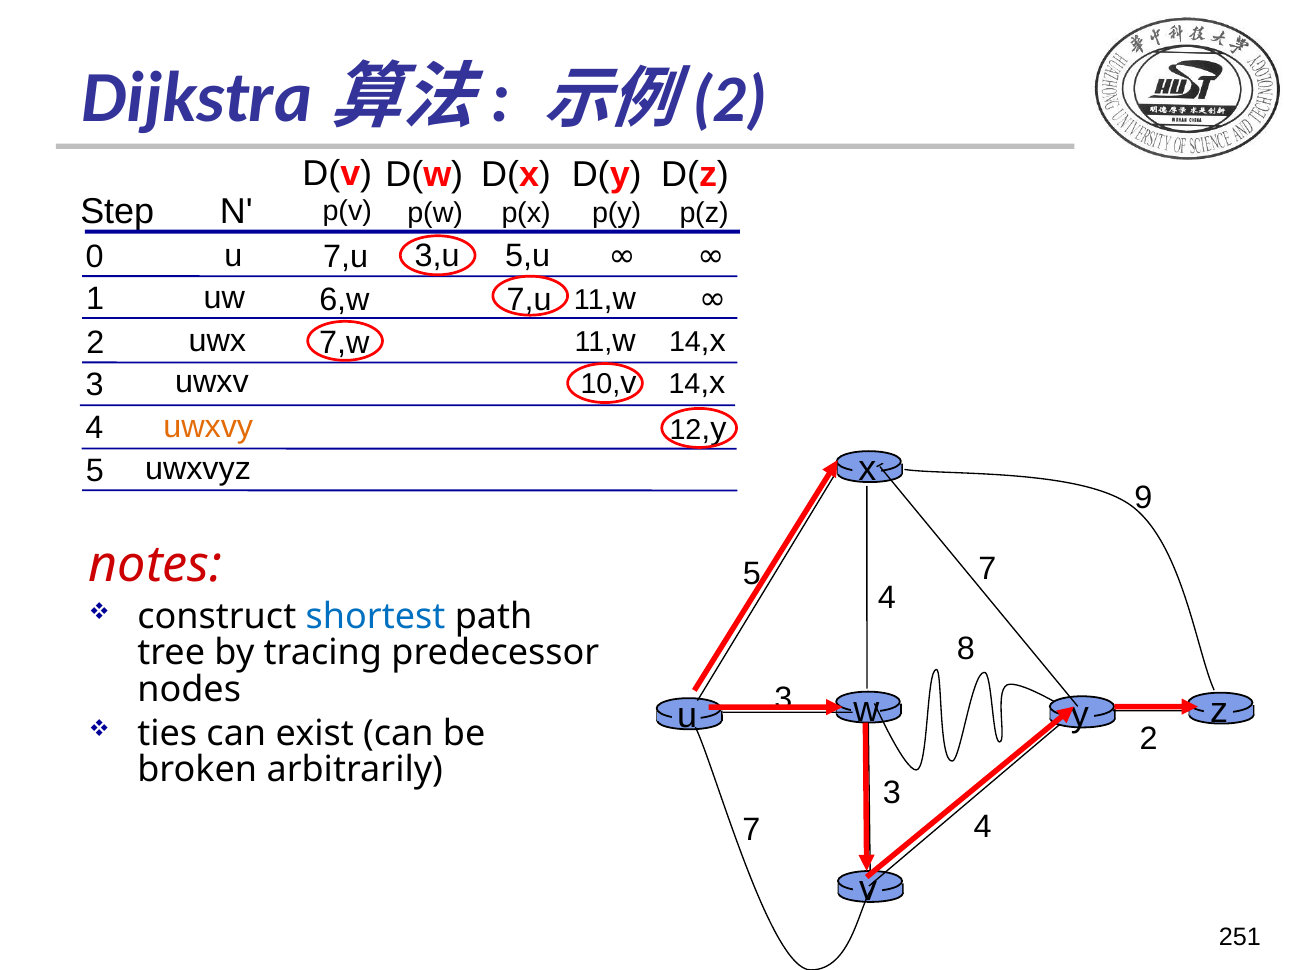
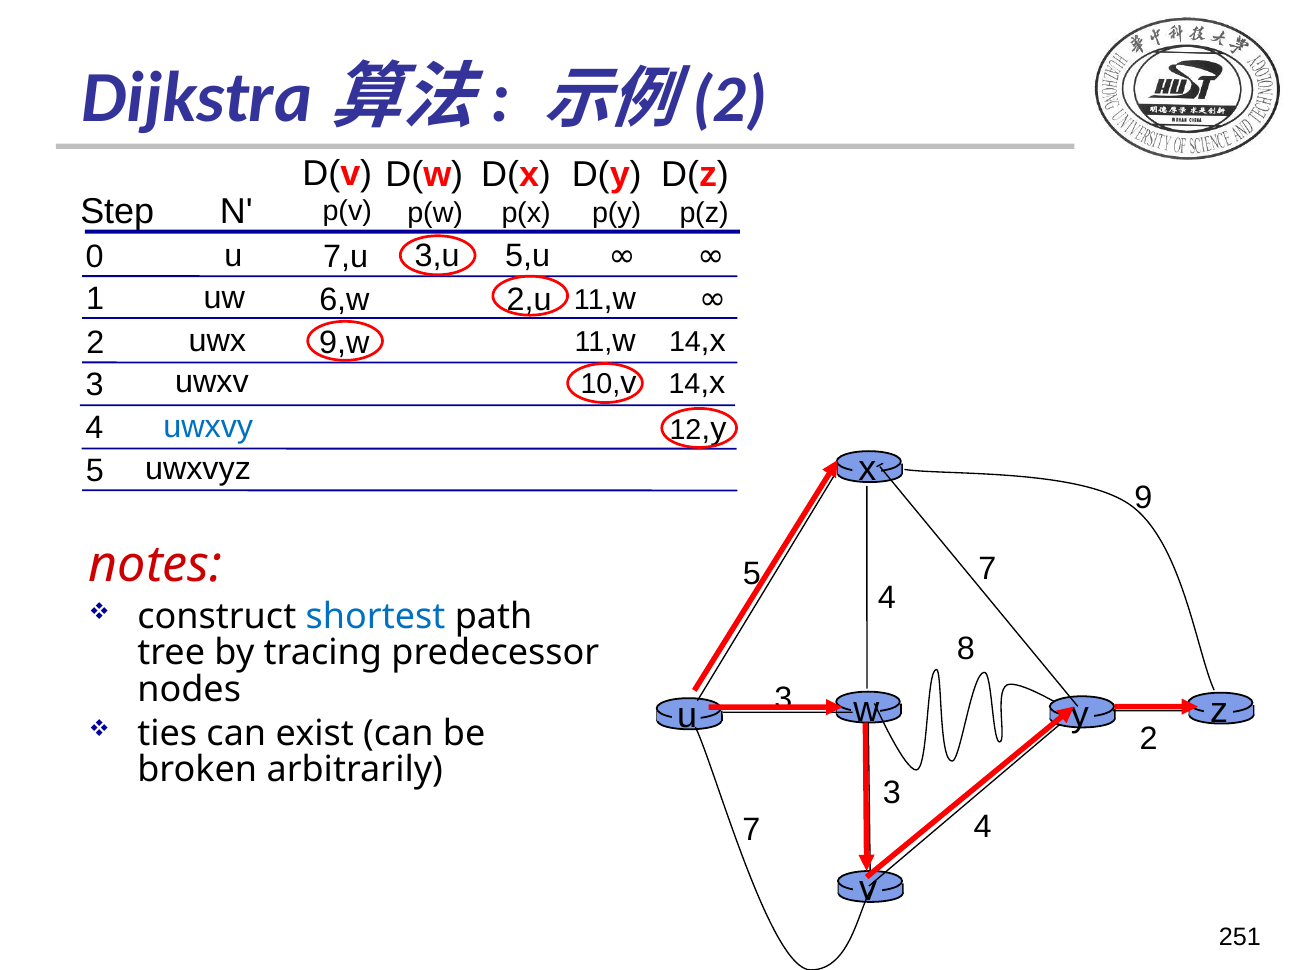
6,w 7,u: 7,u -> 2,u
7,w: 7,w -> 9,w
uwxvy colour: orange -> blue
